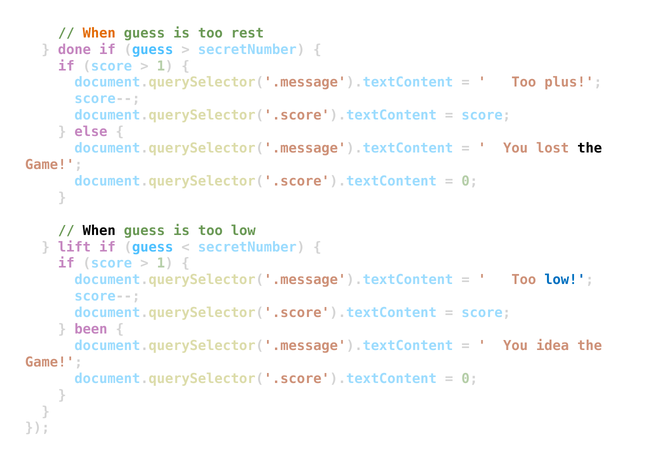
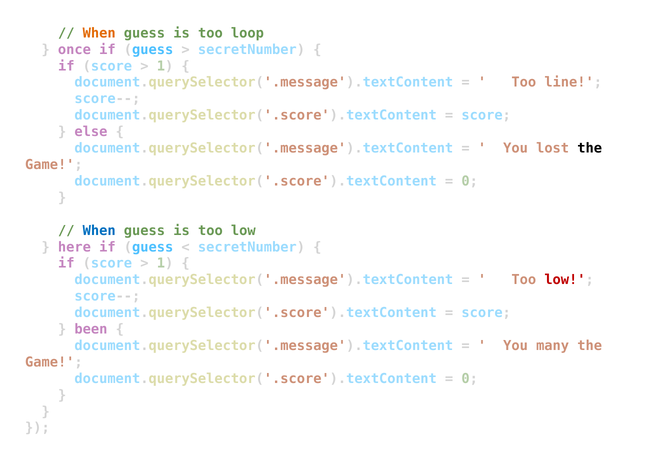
rest: rest -> loop
done: done -> once
plus: plus -> line
When at (99, 231) colour: black -> blue
lift: lift -> here
low at (565, 280) colour: blue -> red
idea: idea -> many
